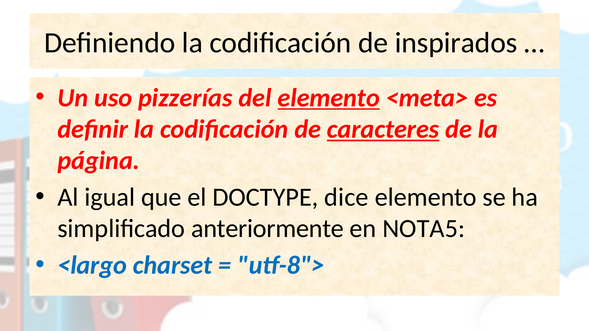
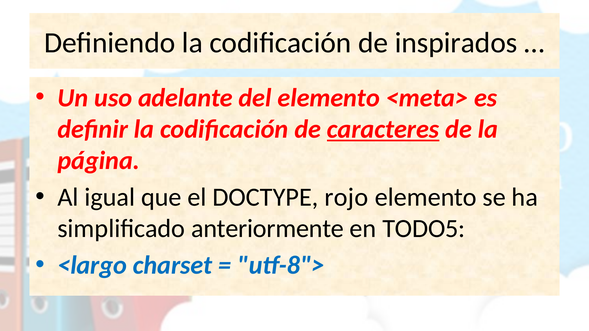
pizzerías: pizzerías -> adelante
elemento at (329, 98) underline: present -> none
dice: dice -> rojo
NOTA5: NOTA5 -> TODO5
